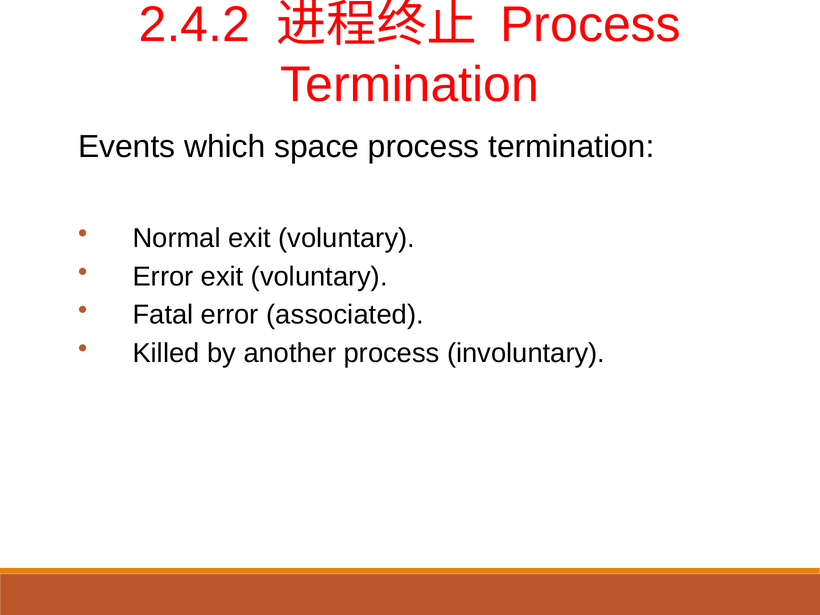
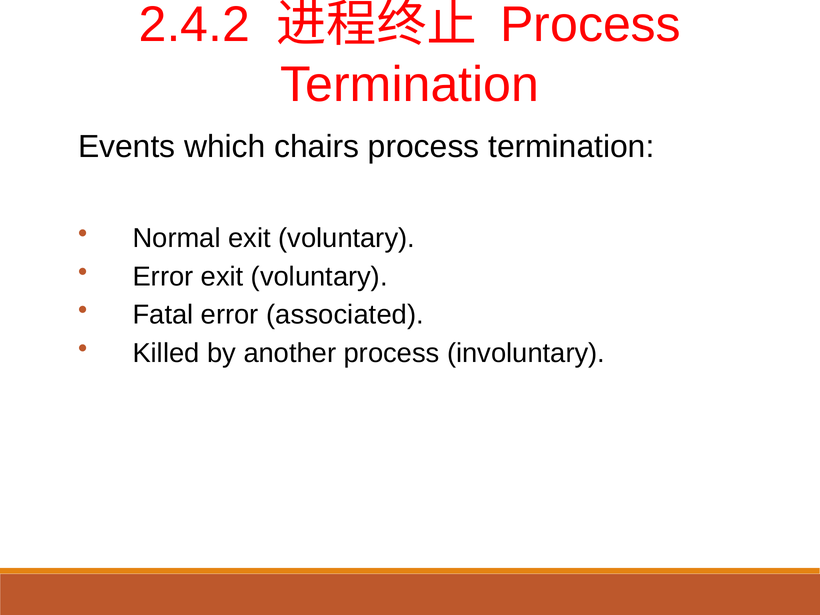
space: space -> chairs
